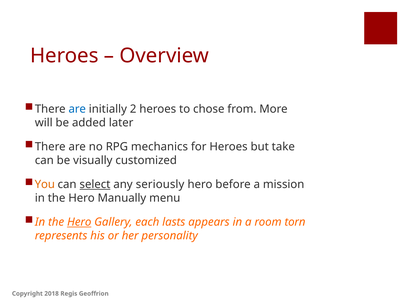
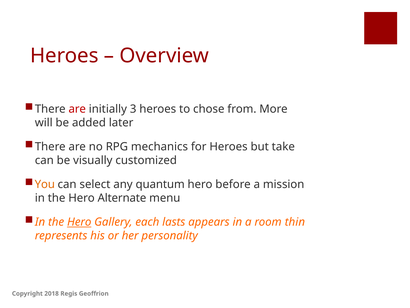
are at (77, 109) colour: blue -> red
2: 2 -> 3
select underline: present -> none
seriously: seriously -> quantum
Manually: Manually -> Alternate
torn: torn -> thin
